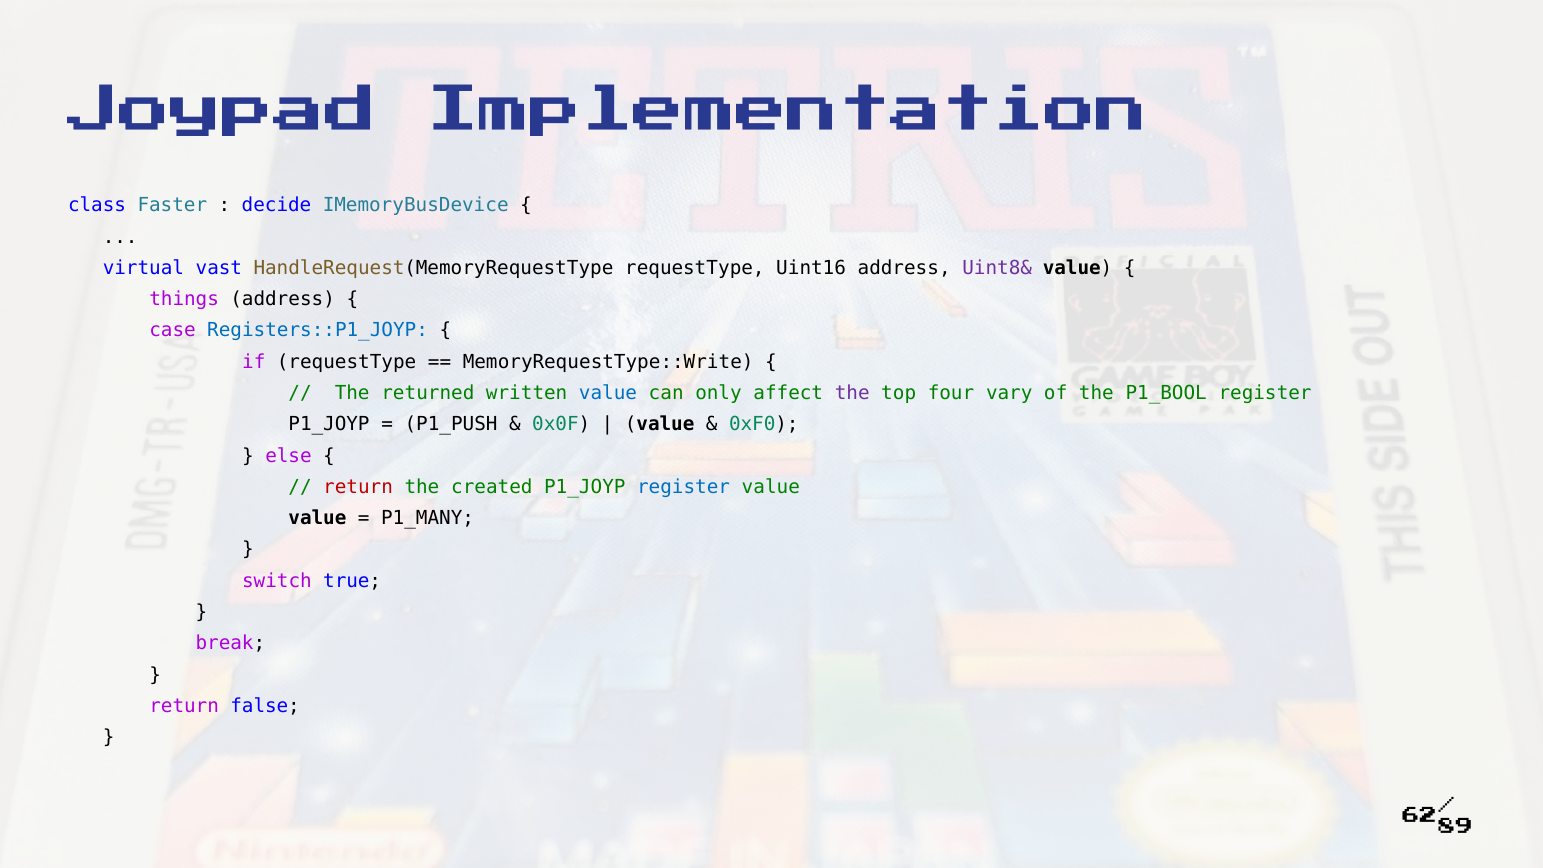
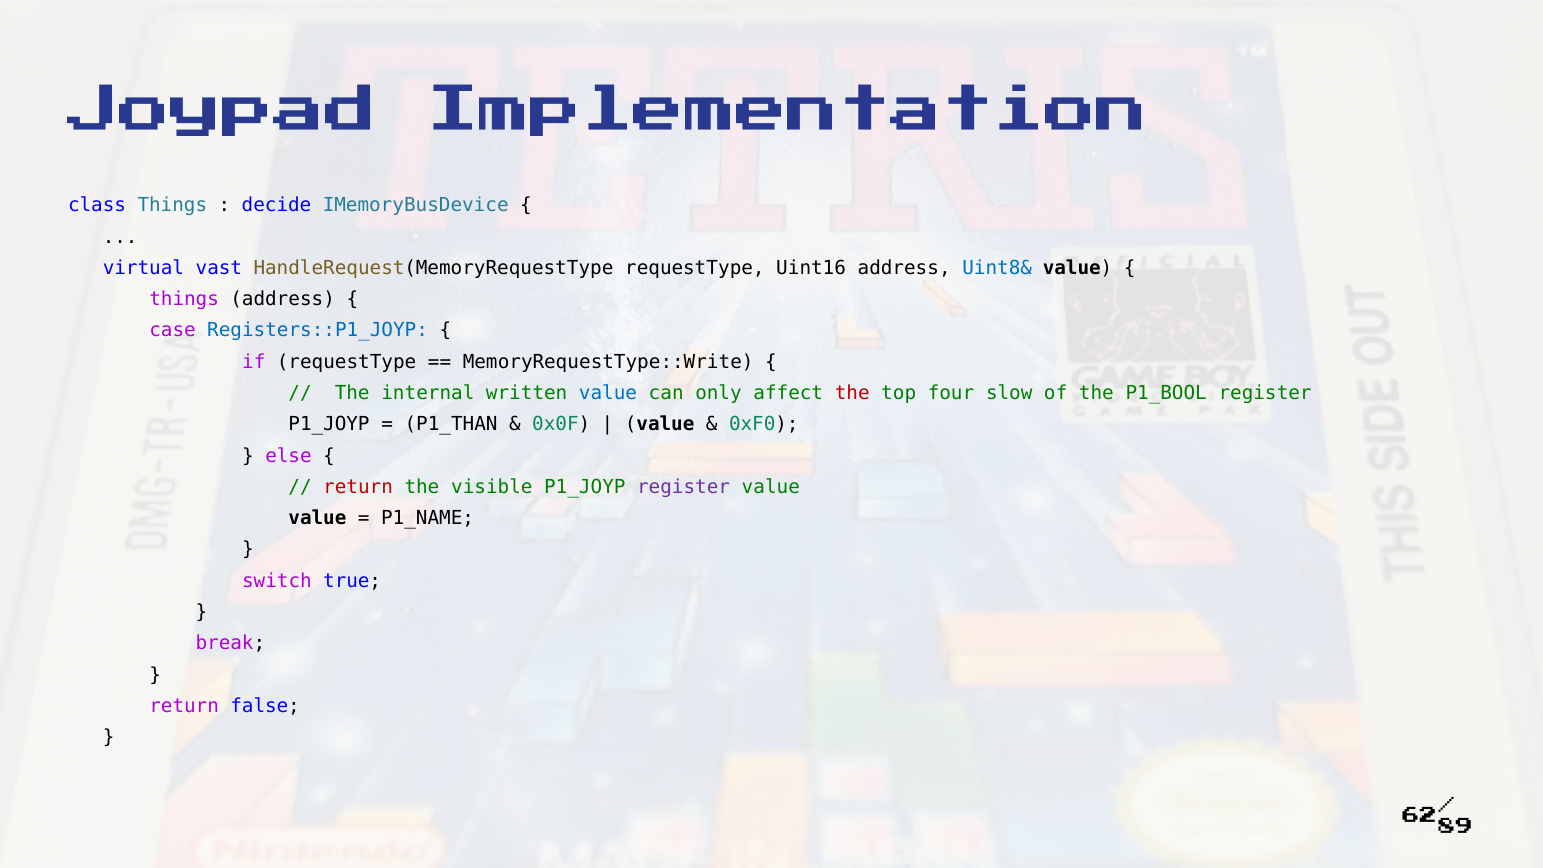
class Faster: Faster -> Things
Uint8& colour: purple -> blue
returned: returned -> internal
the at (852, 393) colour: purple -> red
vary: vary -> slow
P1_PUSH: P1_PUSH -> P1_THAN
created: created -> visible
register at (684, 487) colour: blue -> purple
P1_MANY: P1_MANY -> P1_NAME
